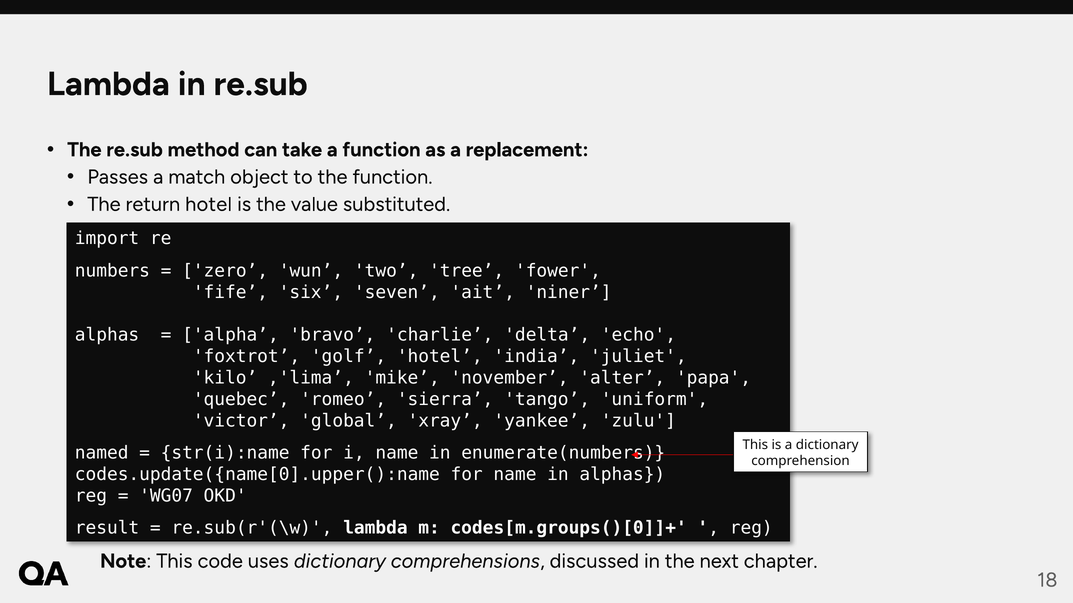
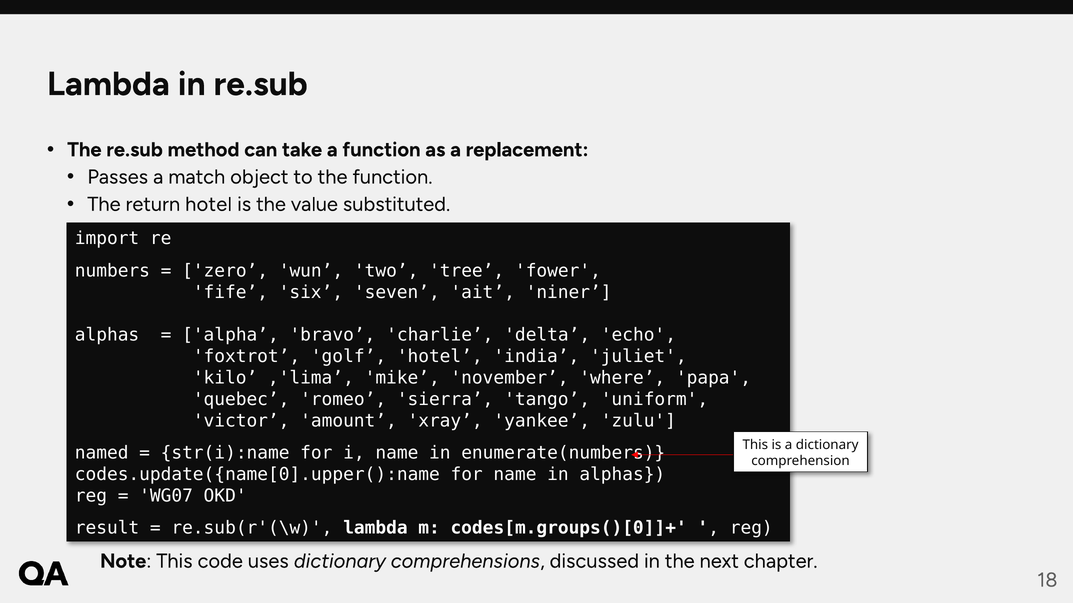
alter: alter -> where
global: global -> amount
